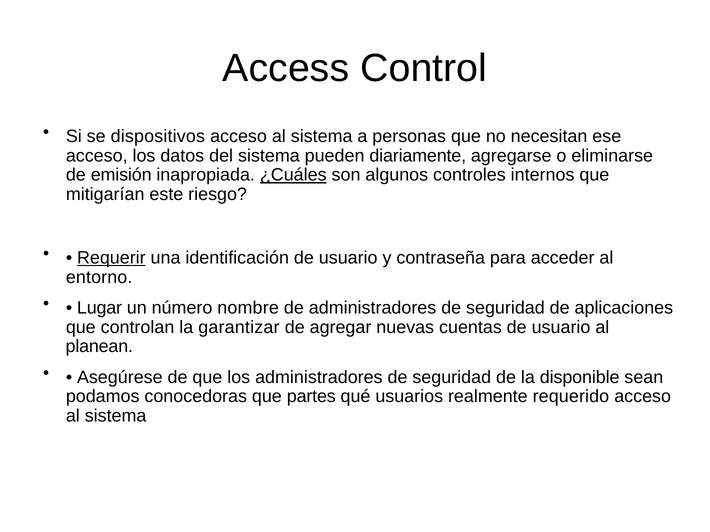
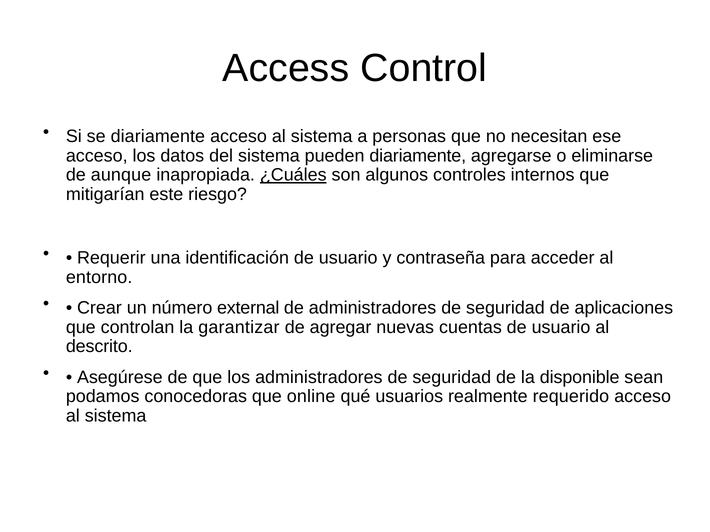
se dispositivos: dispositivos -> diariamente
emisión: emisión -> aunque
Requerir underline: present -> none
Lugar: Lugar -> Crear
nombre: nombre -> external
planean: planean -> descrito
partes: partes -> online
